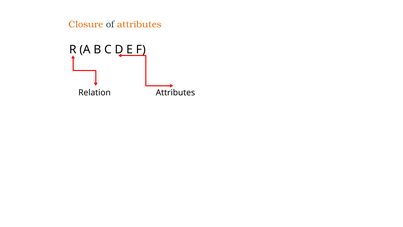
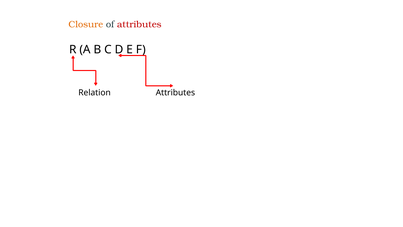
attributes at (139, 24) colour: orange -> red
